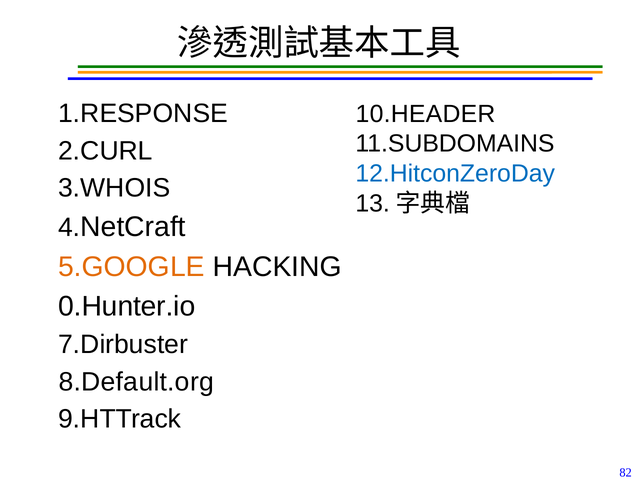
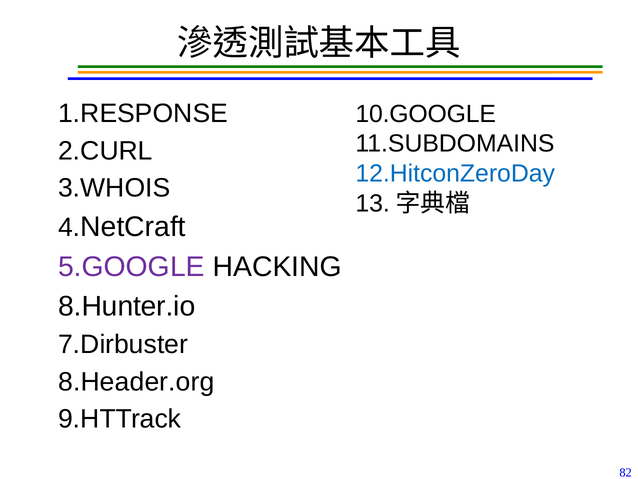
10.HEADER: 10.HEADER -> 10.GOOGLE
5.GOOGLE colour: orange -> purple
0.Hunter.io: 0.Hunter.io -> 8.Hunter.io
8.Default.org: 8.Default.org -> 8.Header.org
